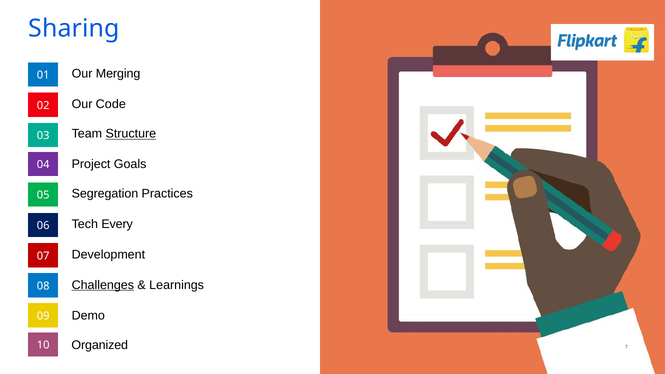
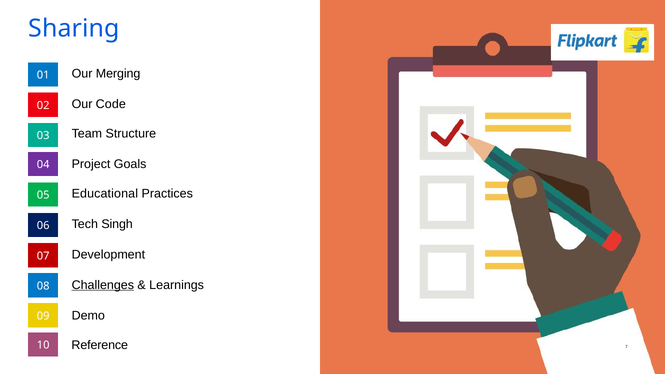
Structure underline: present -> none
Segregation: Segregation -> Educational
Every: Every -> Singh
Organized: Organized -> Reference
